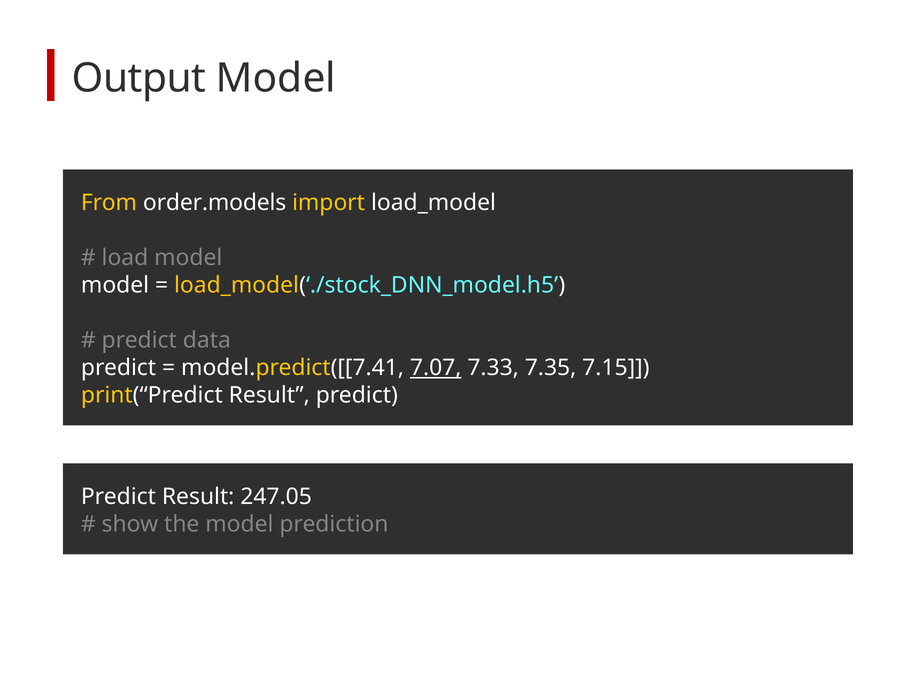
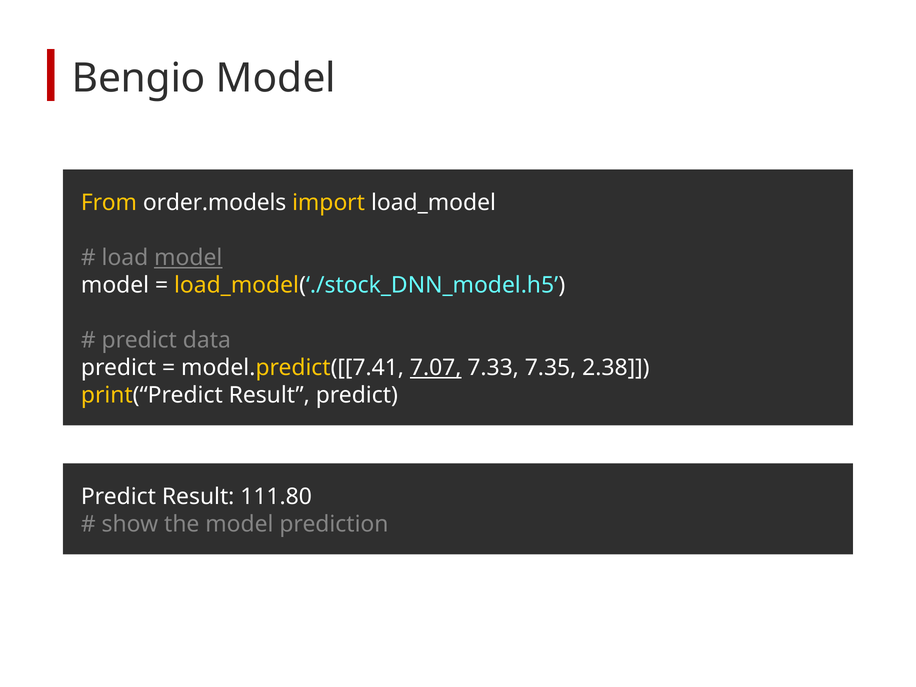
Output: Output -> Bengio
model at (188, 258) underline: none -> present
7.15: 7.15 -> 2.38
247.05: 247.05 -> 111.80
